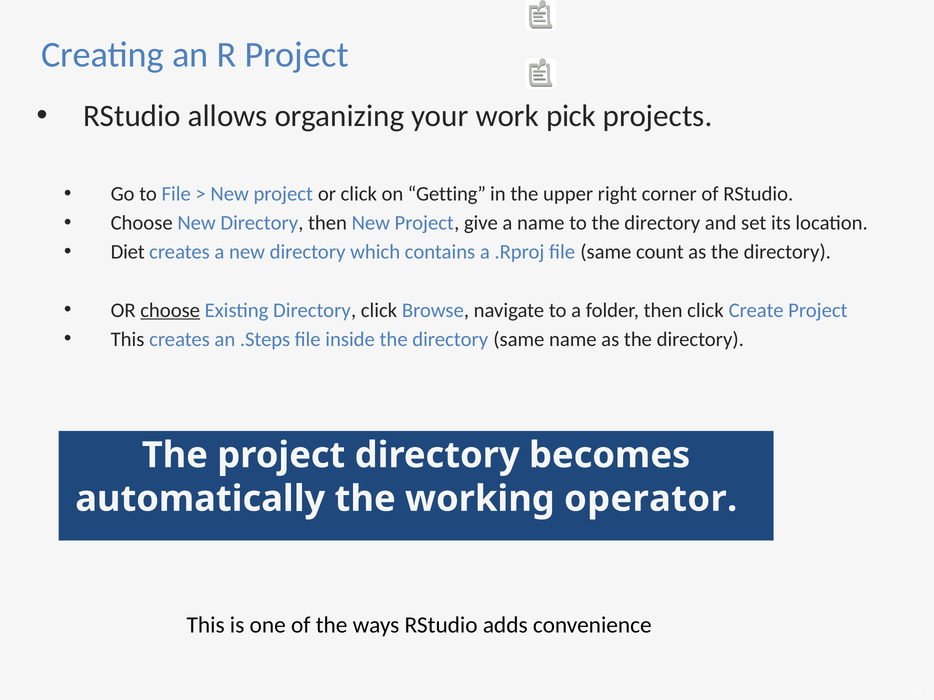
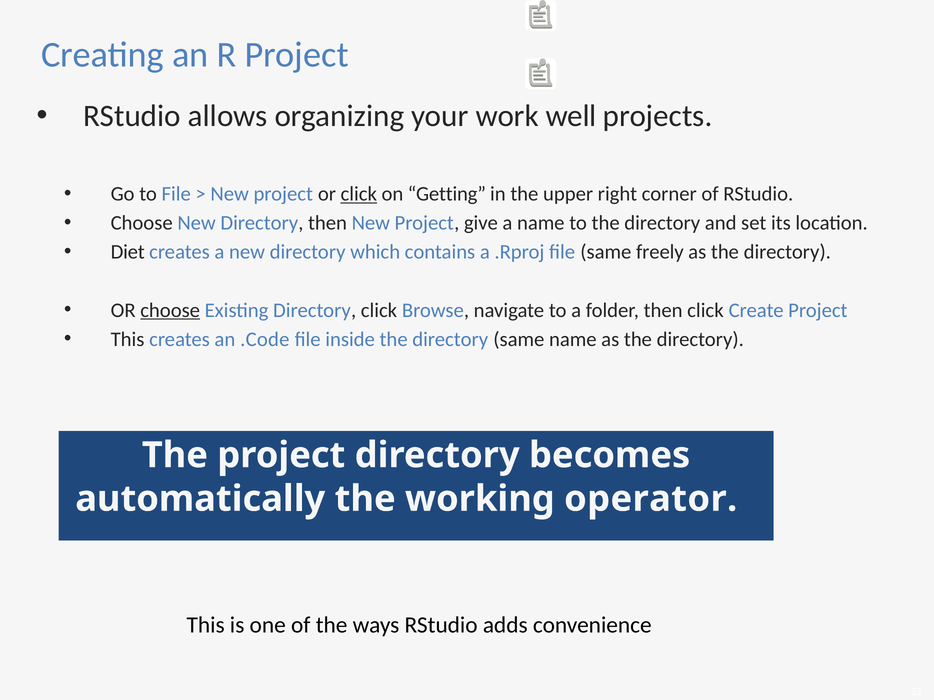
pick: pick -> well
click at (359, 194) underline: none -> present
count: count -> freely
.Steps: .Steps -> .Code
